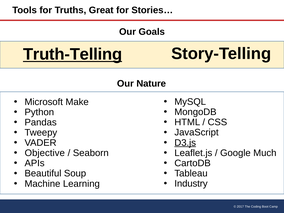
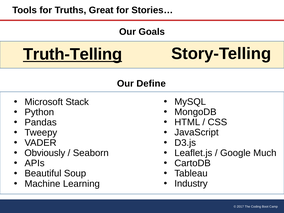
Nature: Nature -> Define
Make: Make -> Stack
D3.js underline: present -> none
Objective: Objective -> Obviously
